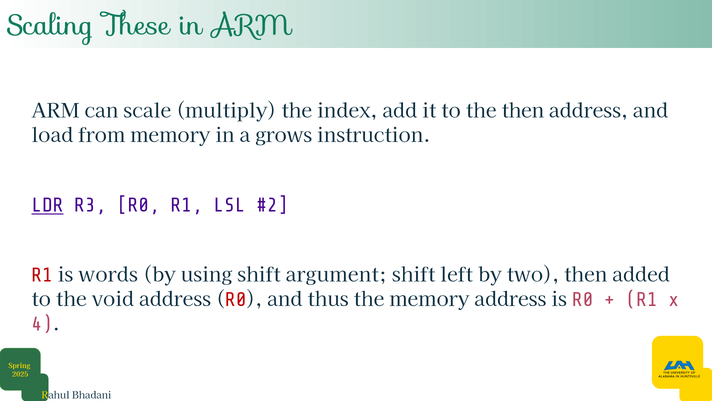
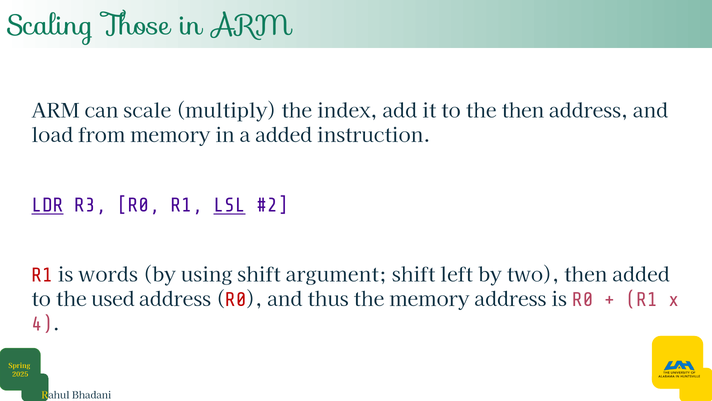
These: These -> Those
a grows: grows -> added
LSL underline: none -> present
void: void -> used
